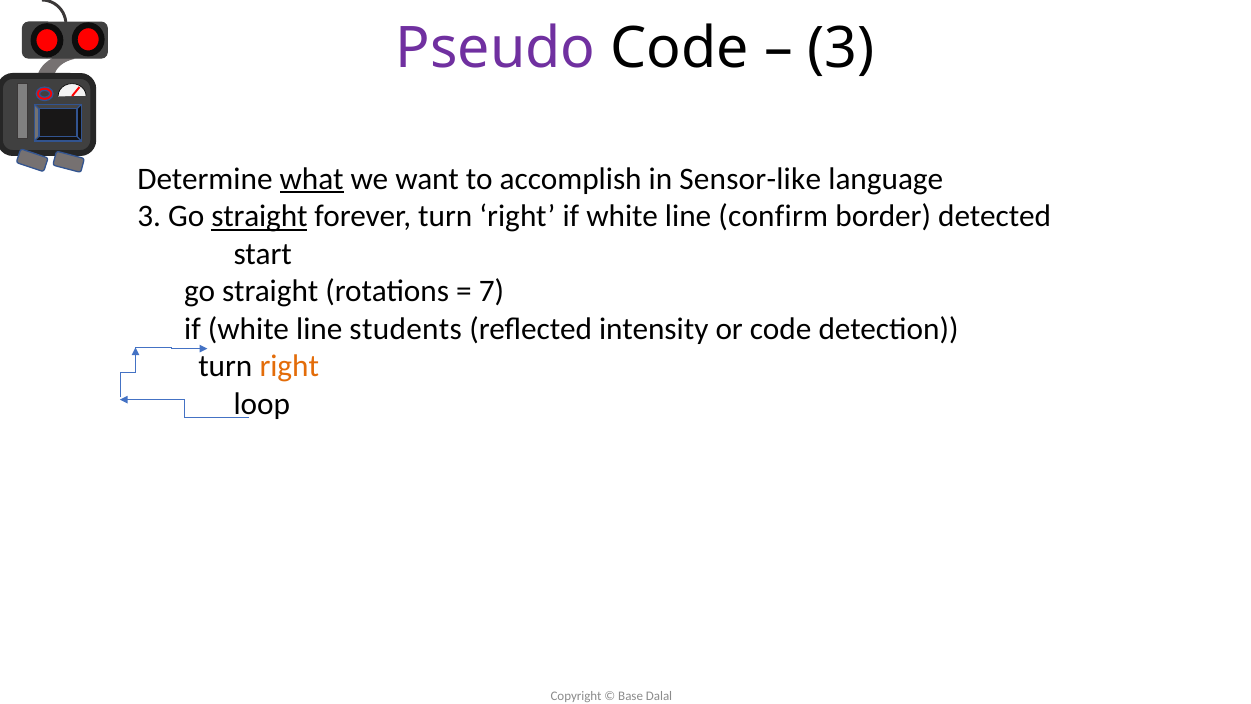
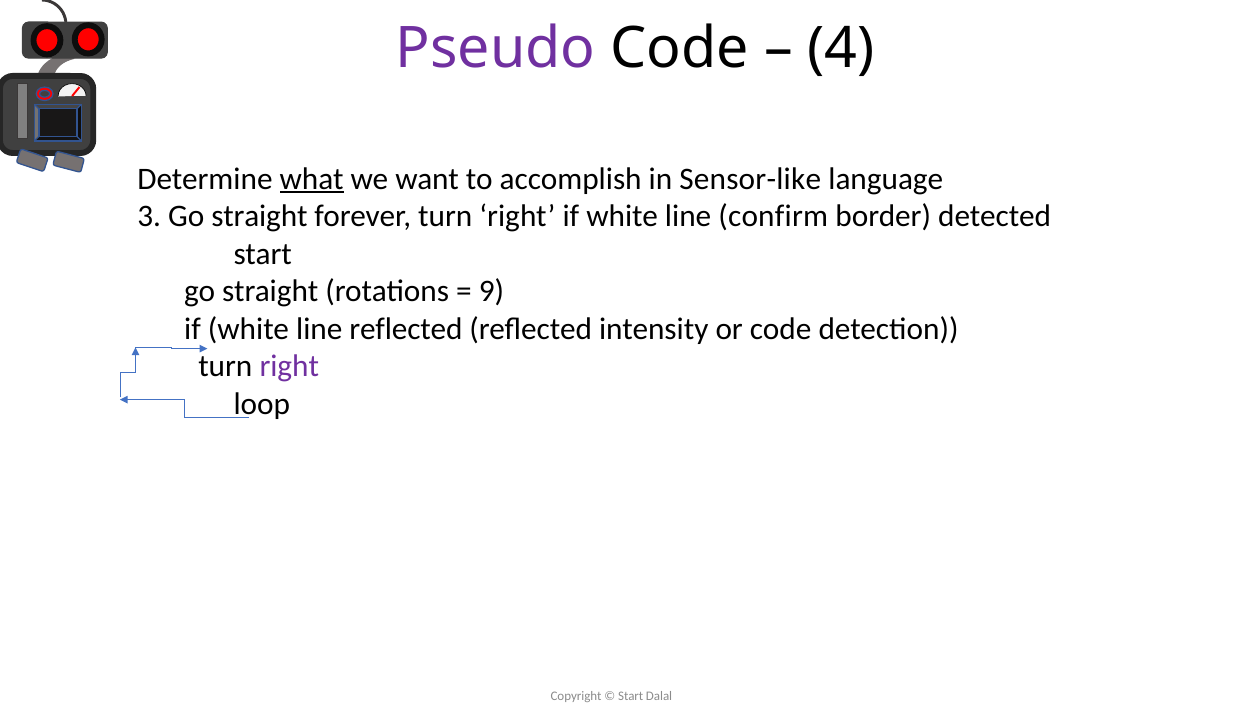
3 at (841, 49): 3 -> 4
straight at (259, 216) underline: present -> none
7: 7 -> 9
line students: students -> reflected
right at (289, 366) colour: orange -> purple
Base at (631, 696): Base -> Start
